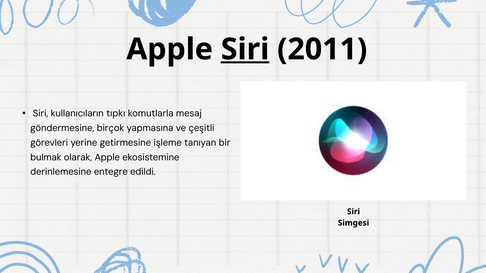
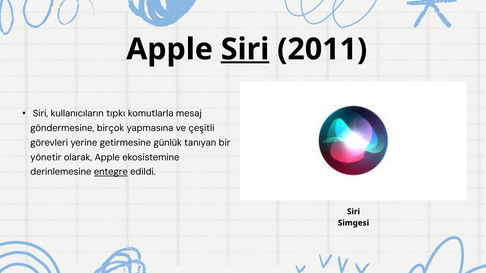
işleme: işleme -> günlük
bulmak: bulmak -> yönetir
entegre underline: none -> present
